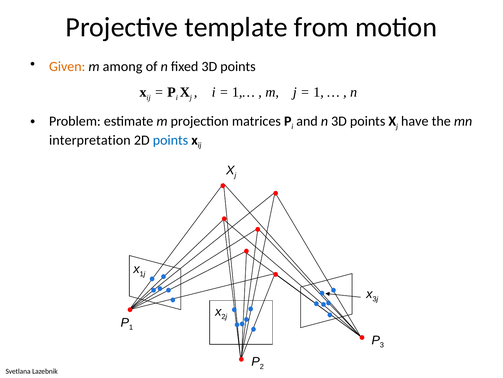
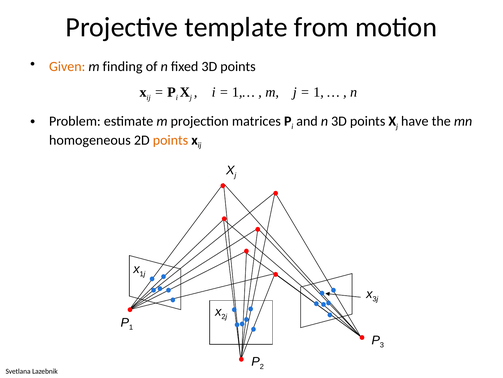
among: among -> finding
interpretation: interpretation -> homogeneous
points at (170, 140) colour: blue -> orange
